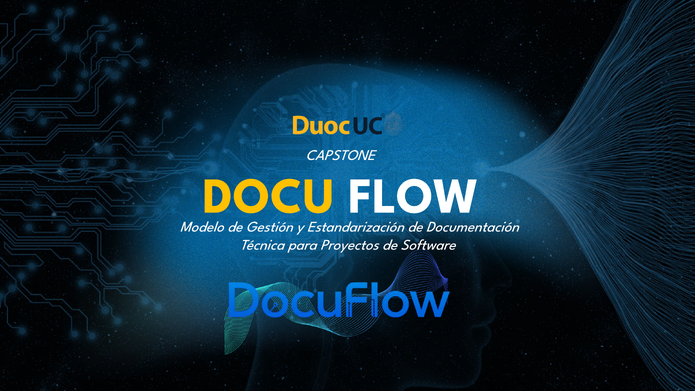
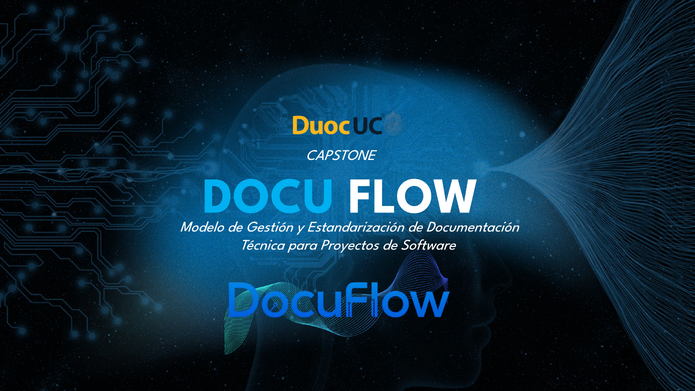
DOCU colour: yellow -> light blue
